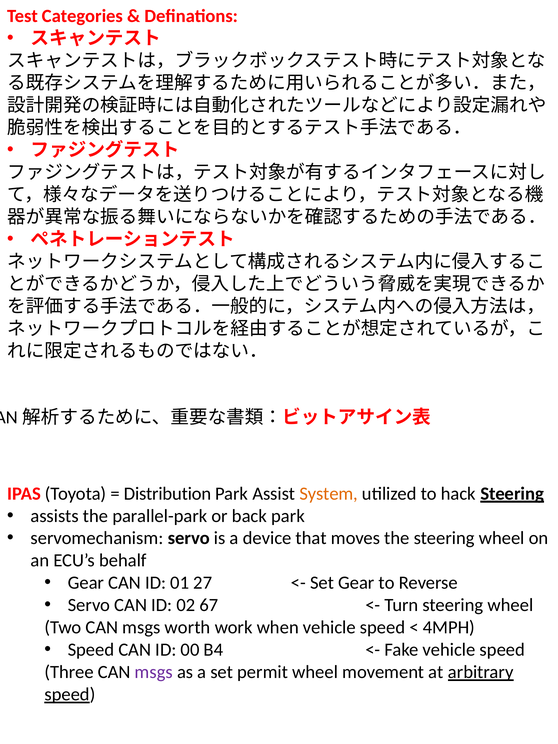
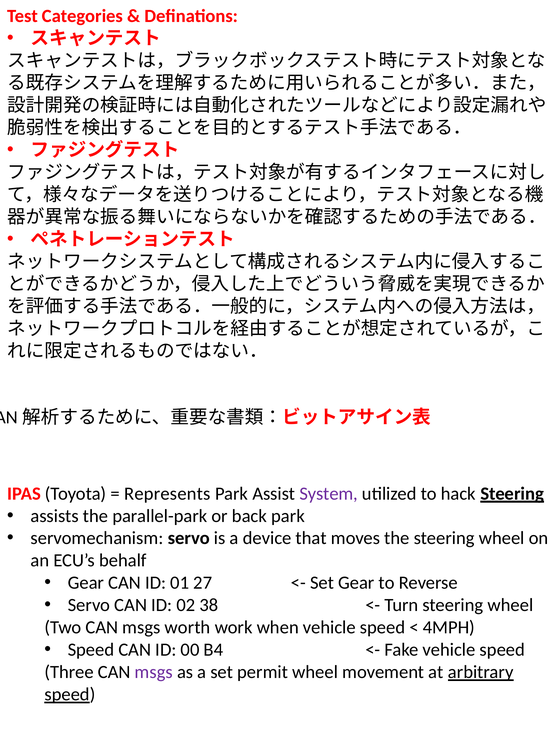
Distribution: Distribution -> Represents
System colour: orange -> purple
67: 67 -> 38
